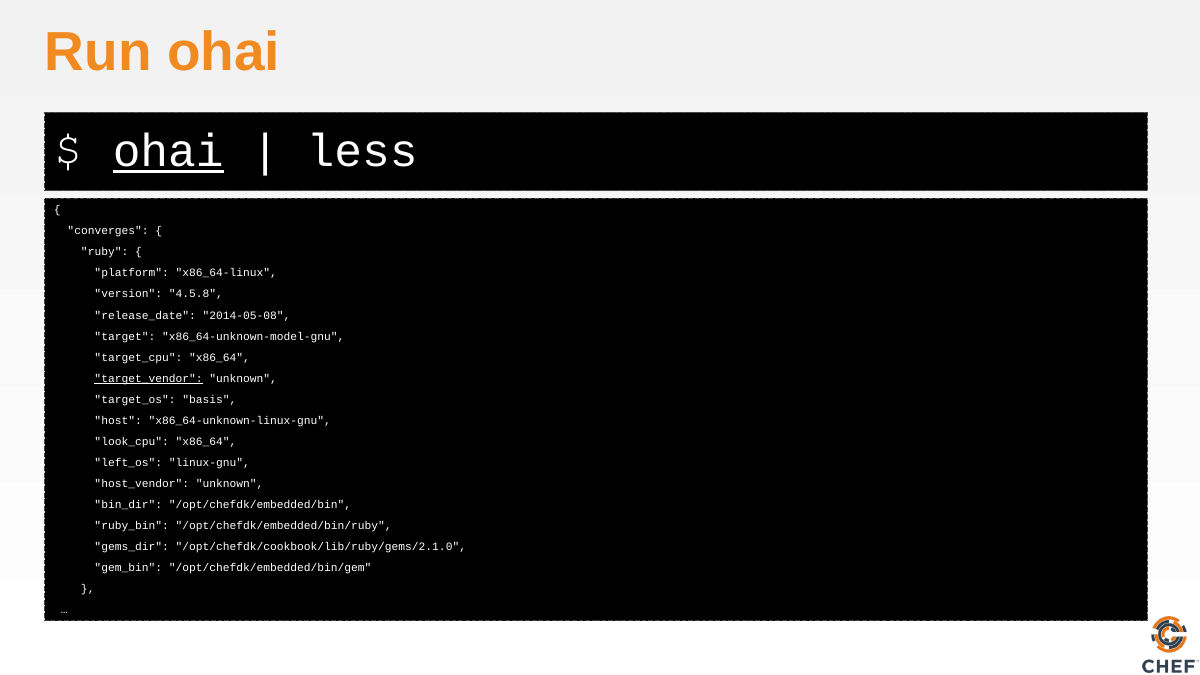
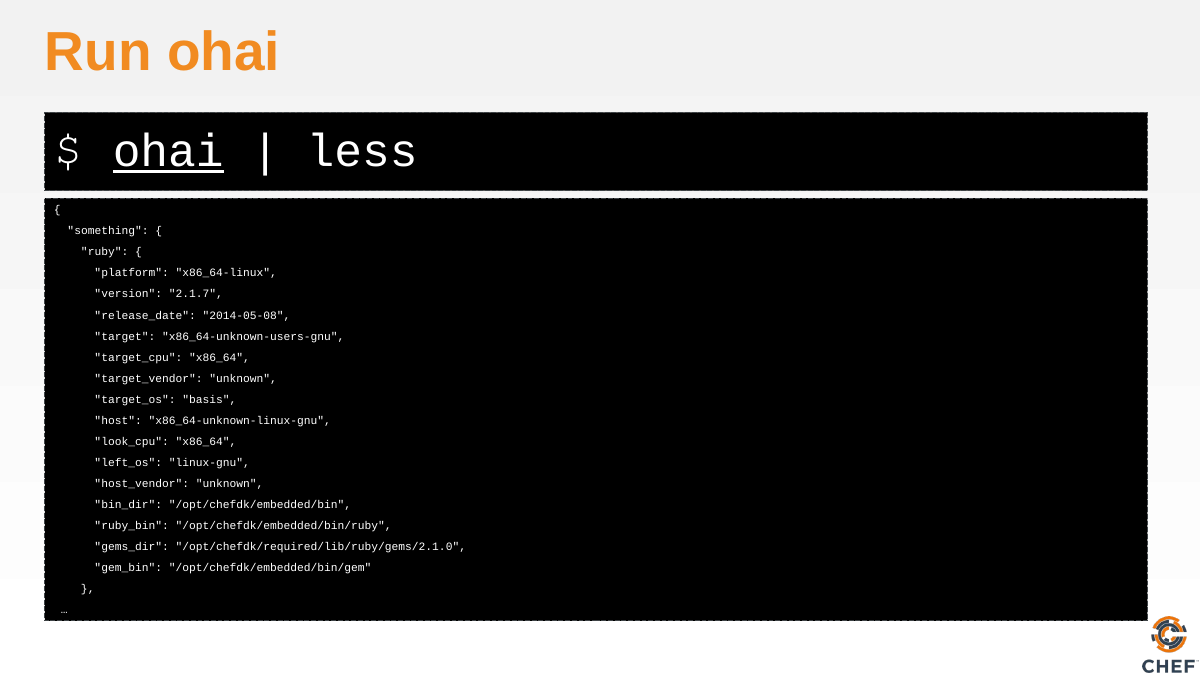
converges: converges -> something
4.5.8: 4.5.8 -> 2.1.7
x86_64-unknown-model-gnu: x86_64-unknown-model-gnu -> x86_64-unknown-users-gnu
target_vendor underline: present -> none
/opt/chefdk/cookbook/lib/ruby/gems/2.1.0: /opt/chefdk/cookbook/lib/ruby/gems/2.1.0 -> /opt/chefdk/required/lib/ruby/gems/2.1.0
